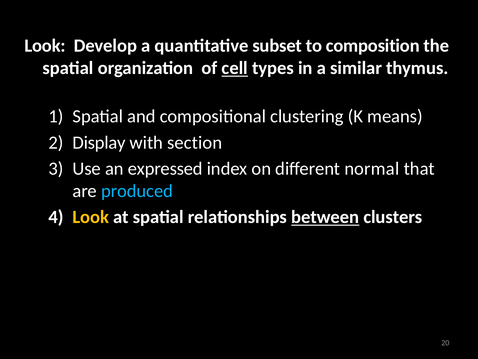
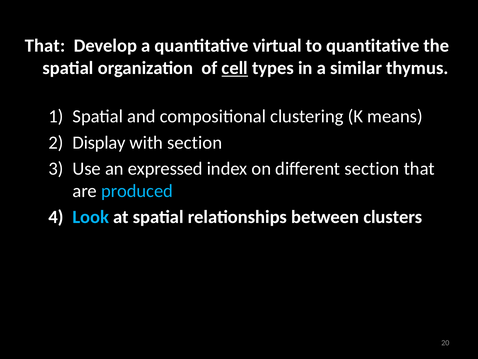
Look at (45, 46): Look -> That
subset: subset -> virtual
to composition: composition -> quantitative
different normal: normal -> section
Look at (91, 217) colour: yellow -> light blue
between underline: present -> none
